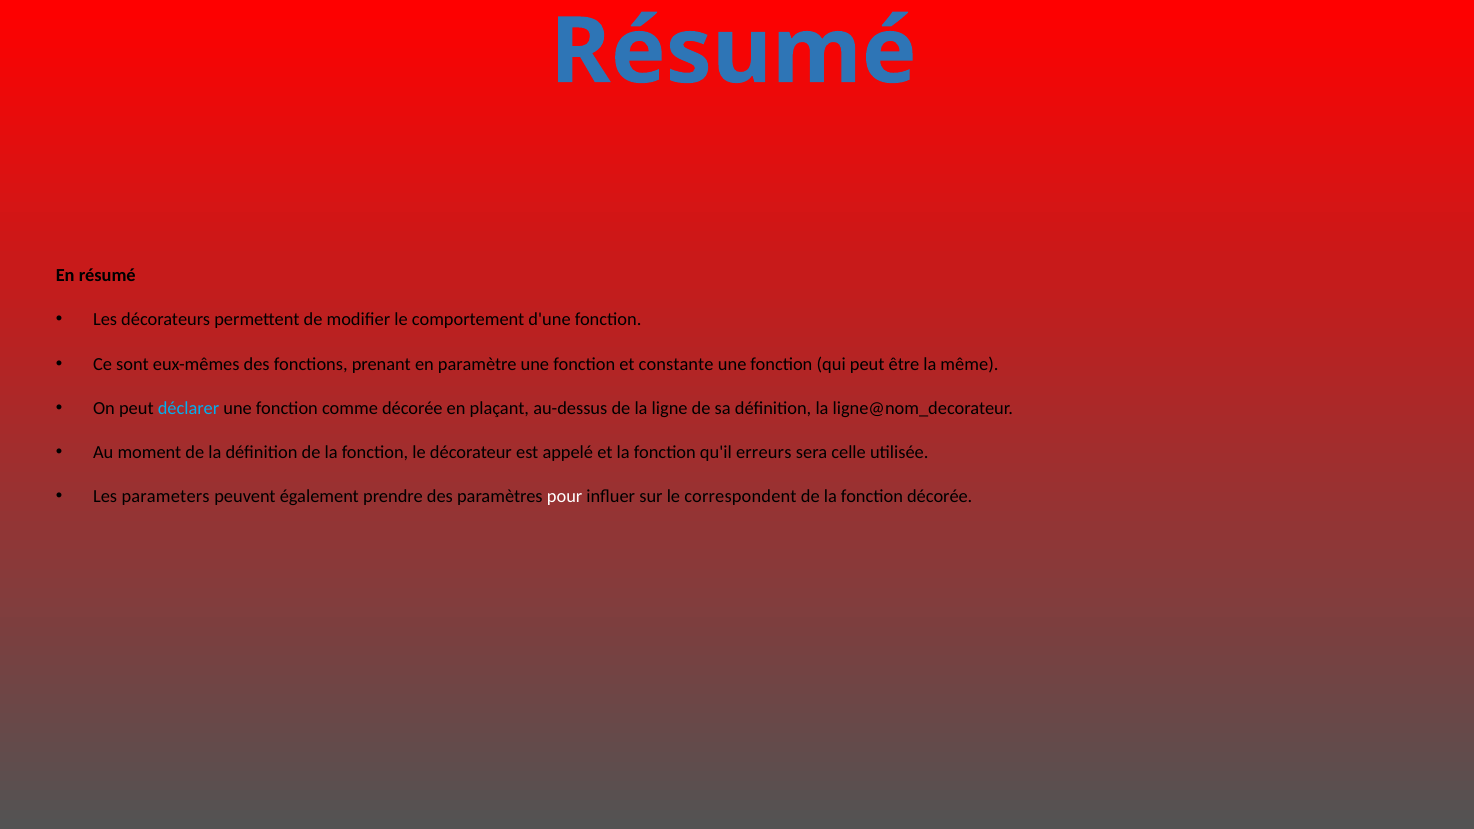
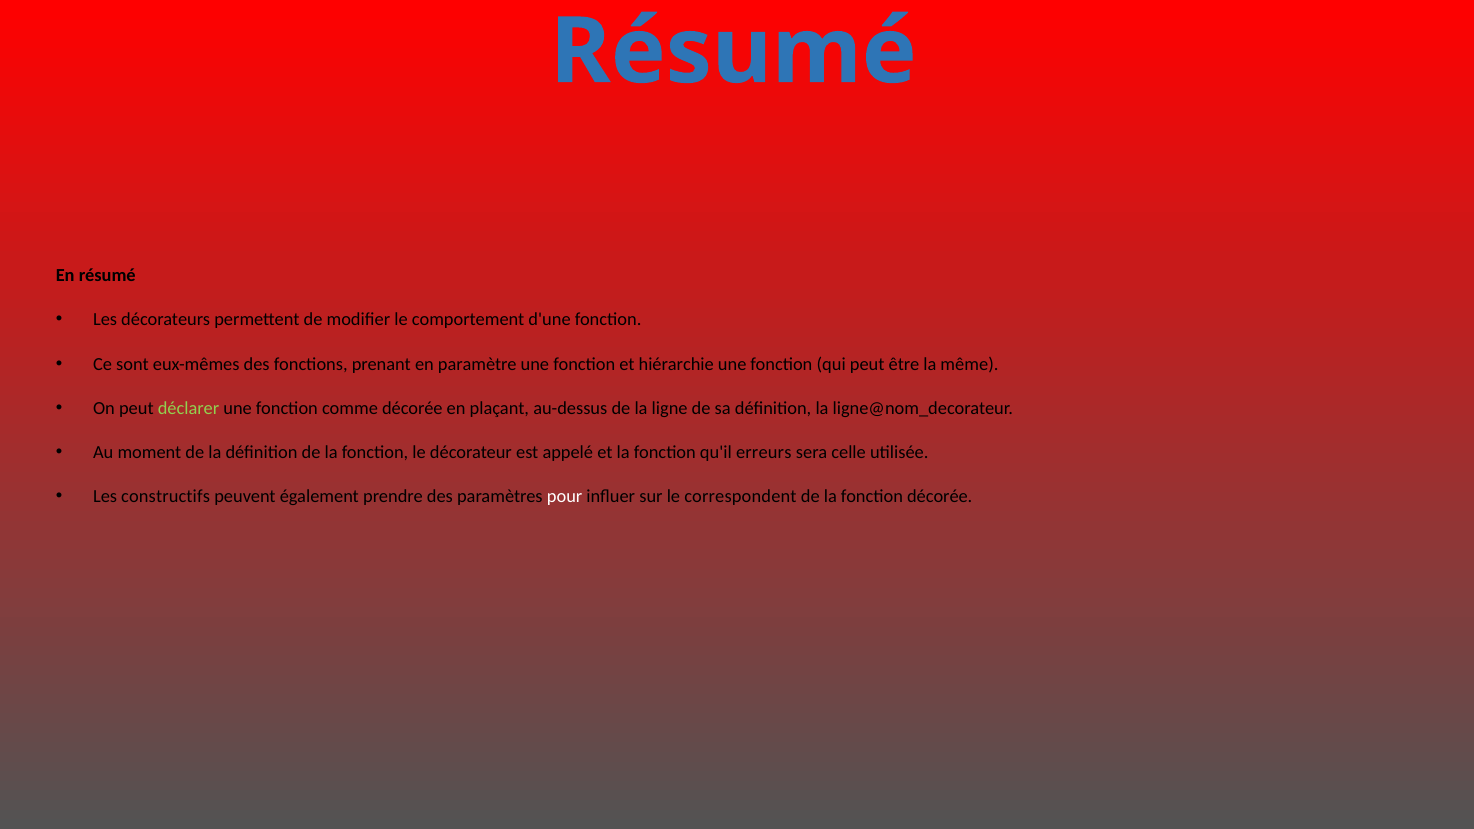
constante: constante -> hiérarchie
déclarer colour: light blue -> light green
parameters: parameters -> constructifs
